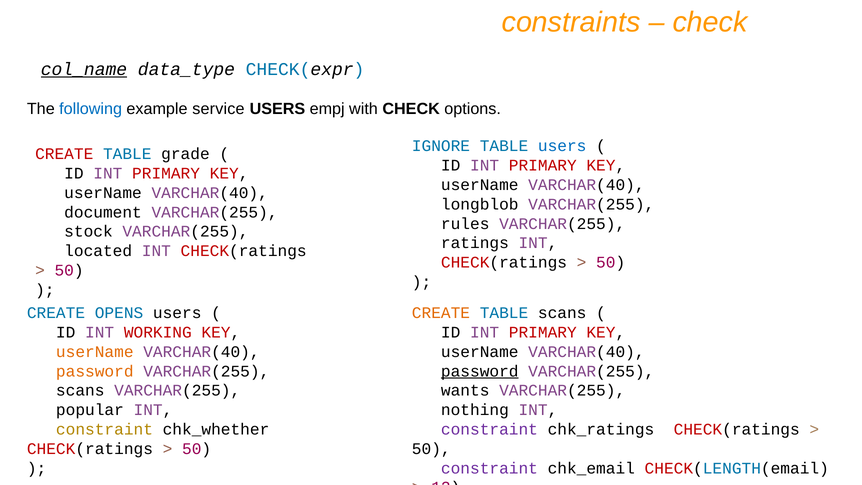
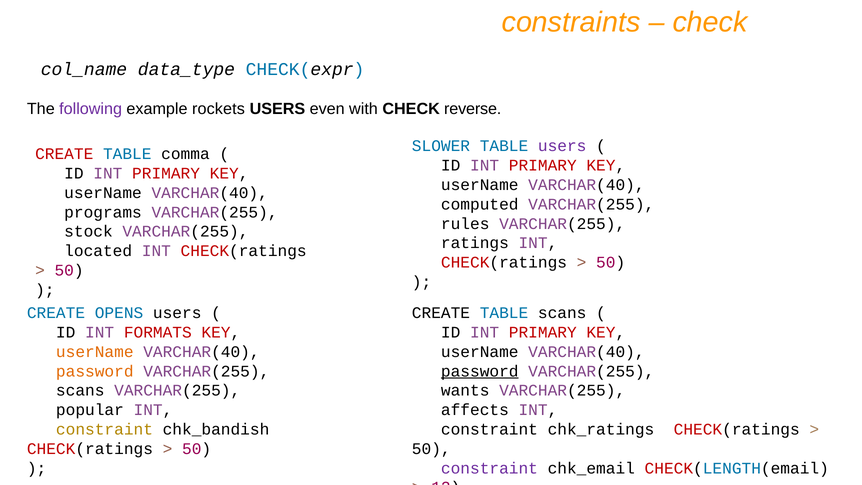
col_name underline: present -> none
following colour: blue -> purple
service: service -> rockets
empj: empj -> even
options: options -> reverse
IGNORE: IGNORE -> SLOWER
users at (562, 146) colour: blue -> purple
grade: grade -> comma
longblob: longblob -> computed
document: document -> programs
CREATE at (441, 313) colour: orange -> black
WORKING: WORKING -> FORMATS
nothing: nothing -> affects
chk_whether: chk_whether -> chk_bandish
constraint at (489, 429) colour: purple -> black
